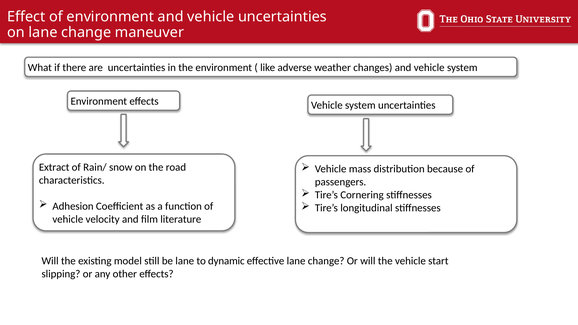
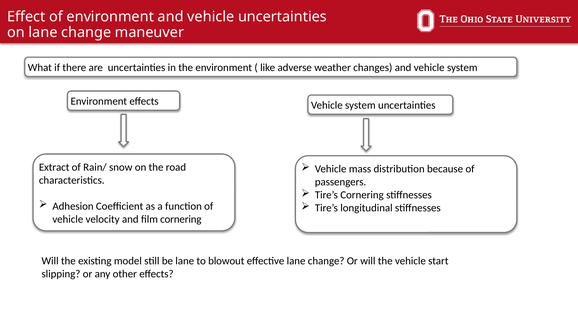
film literature: literature -> cornering
dynamic: dynamic -> blowout
